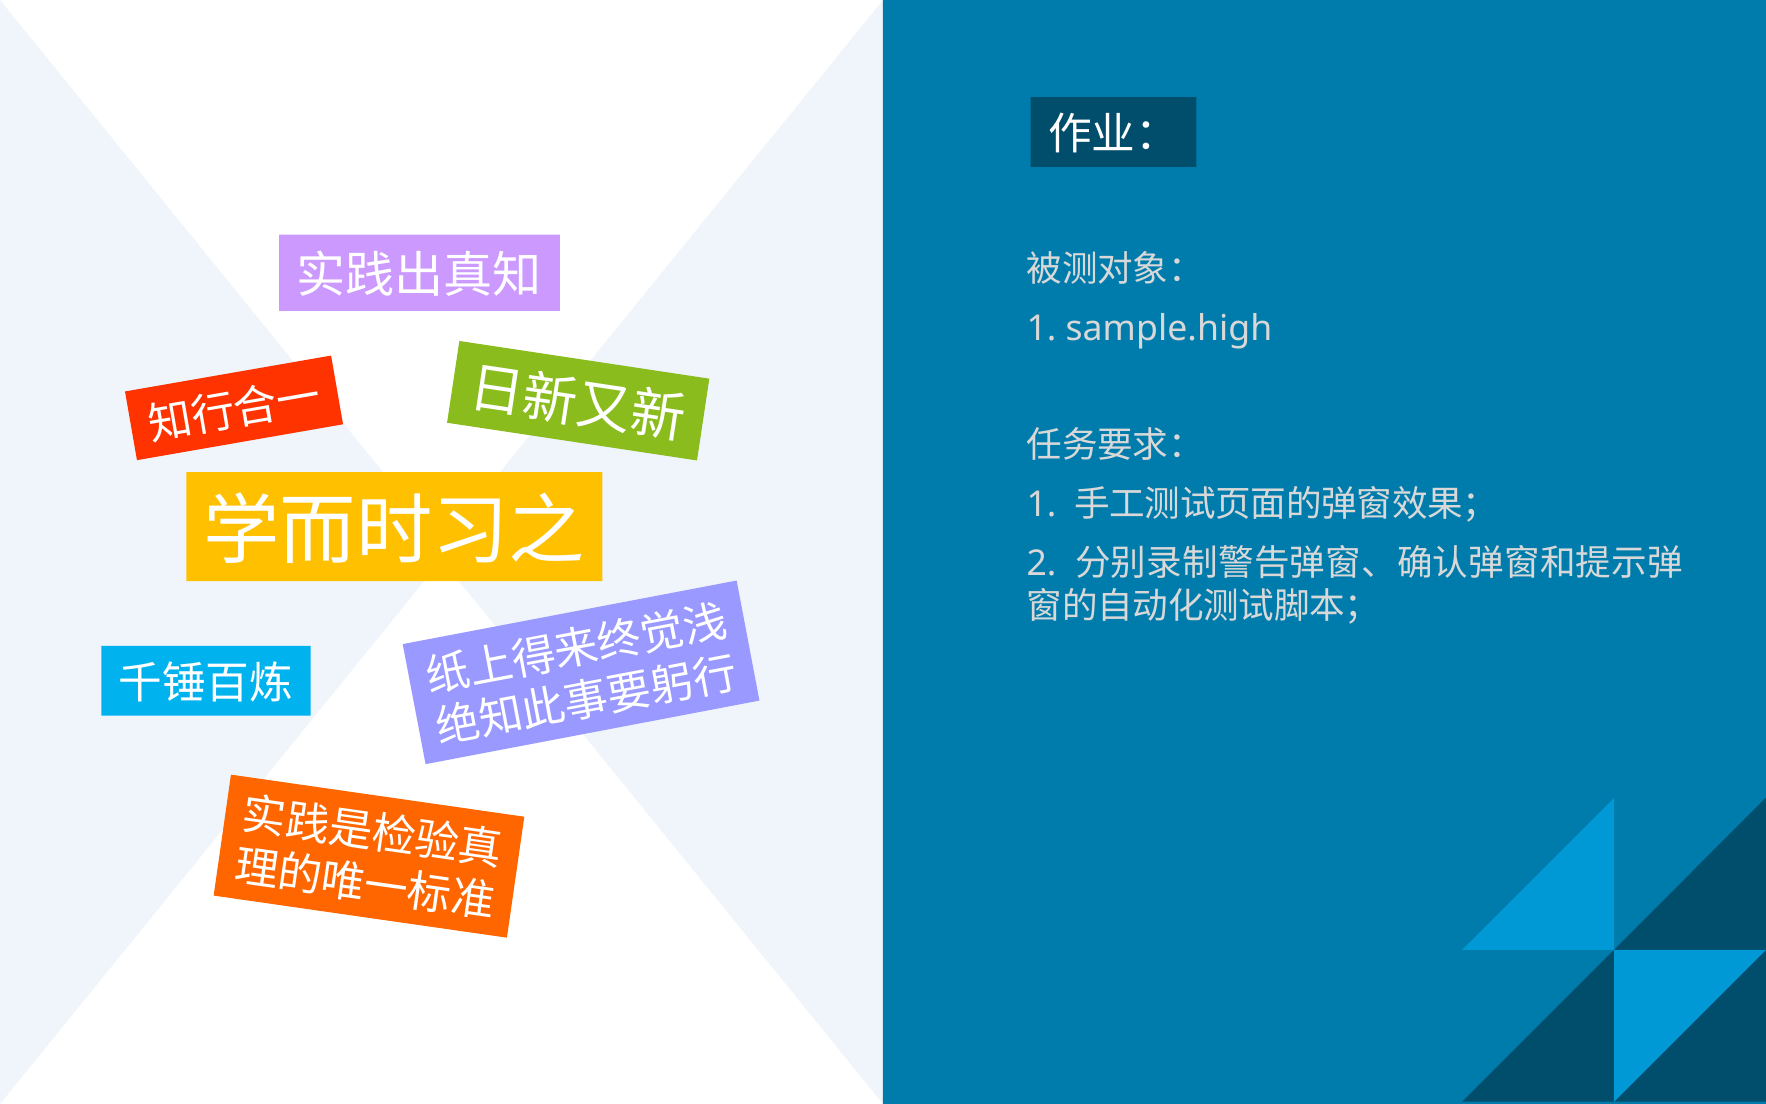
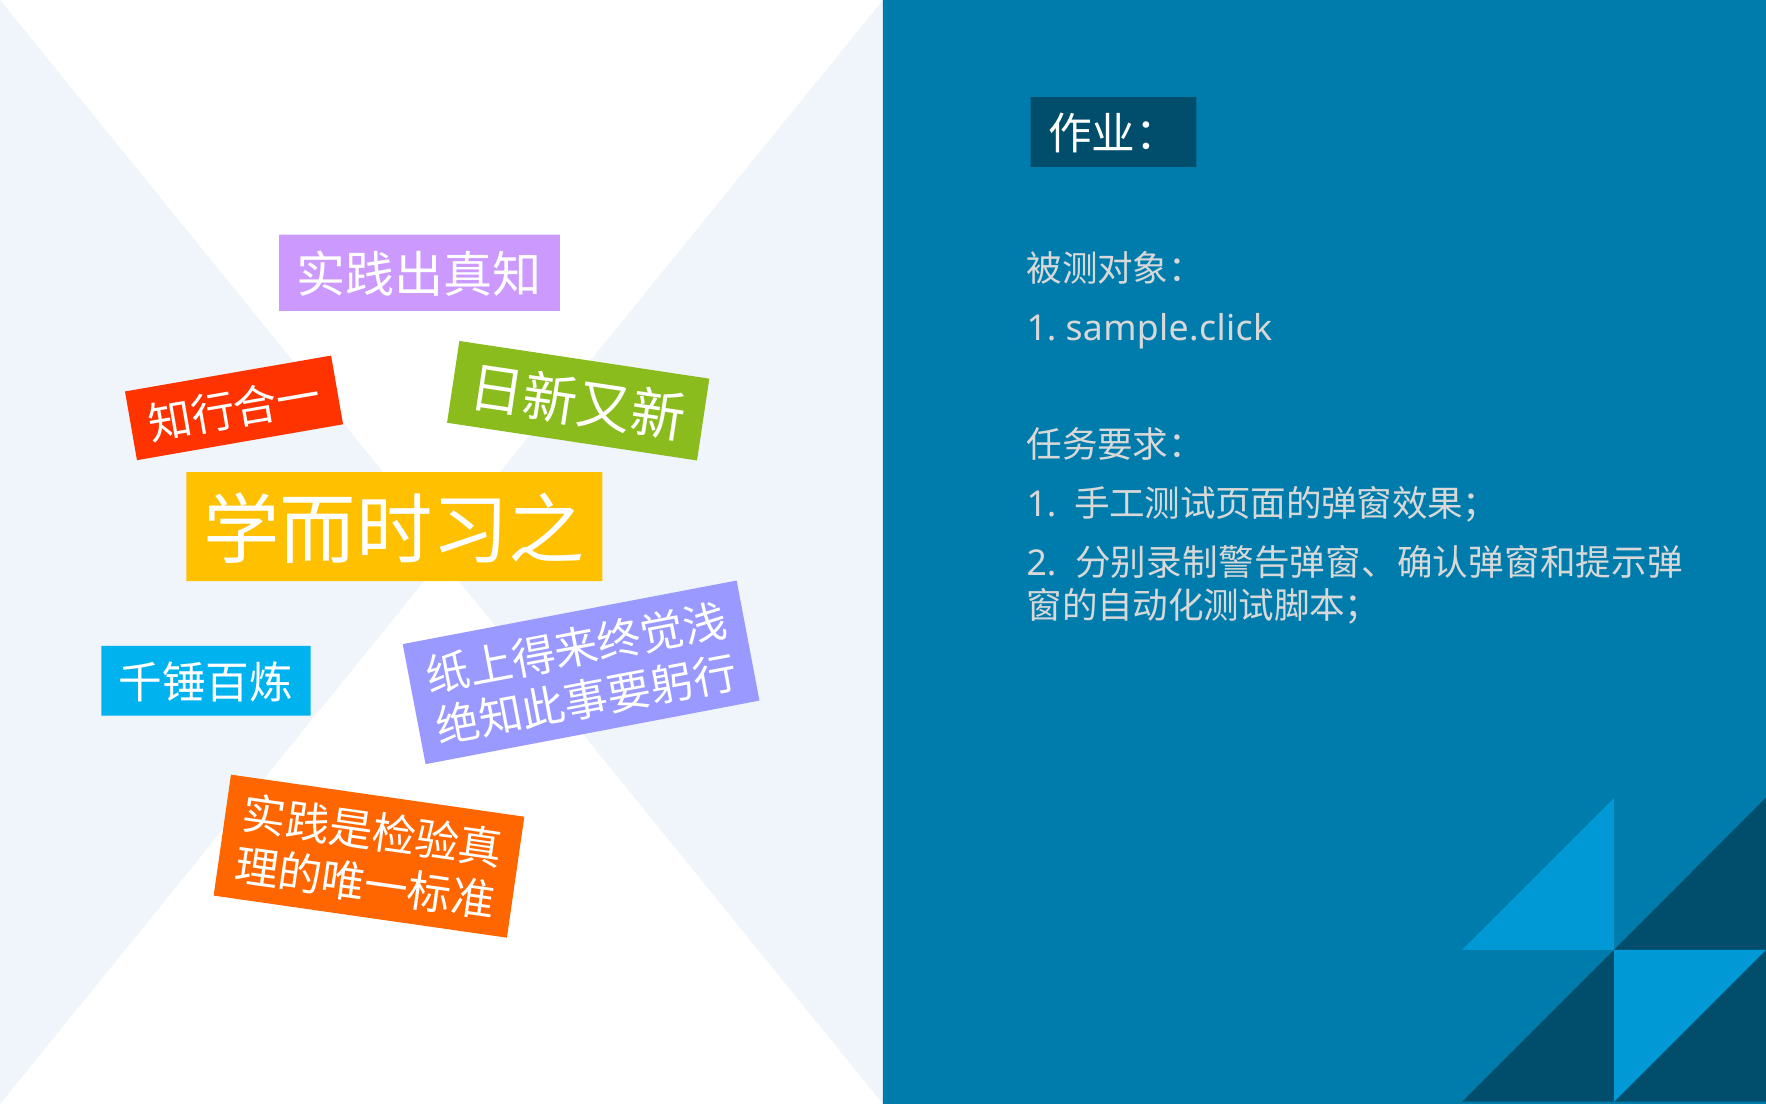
sample.high: sample.high -> sample.click
